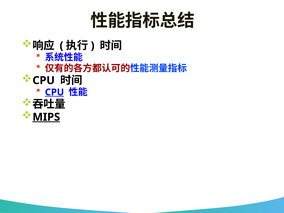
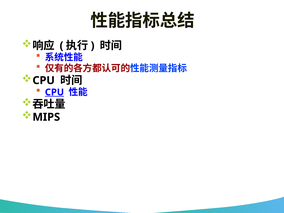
MIPS underline: present -> none
